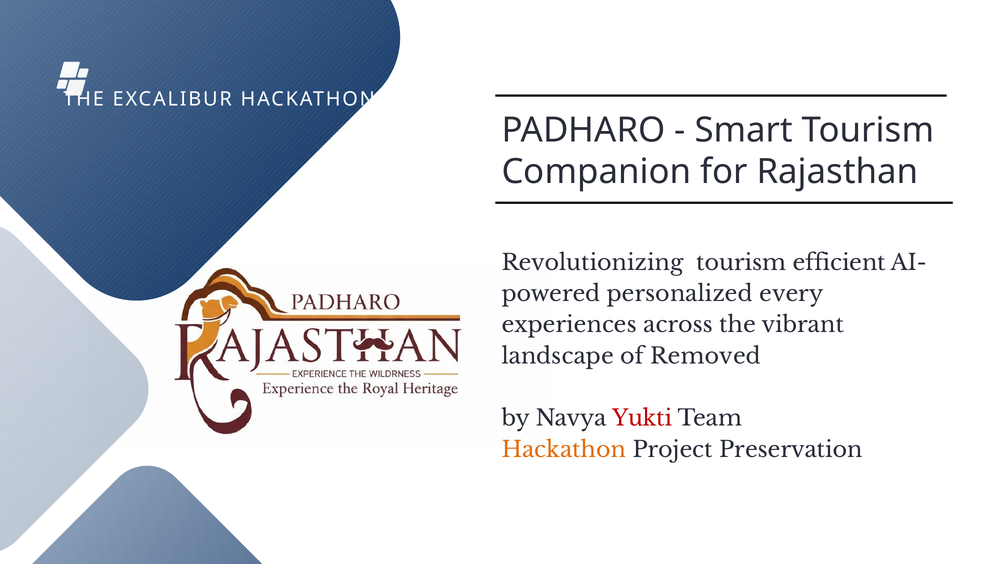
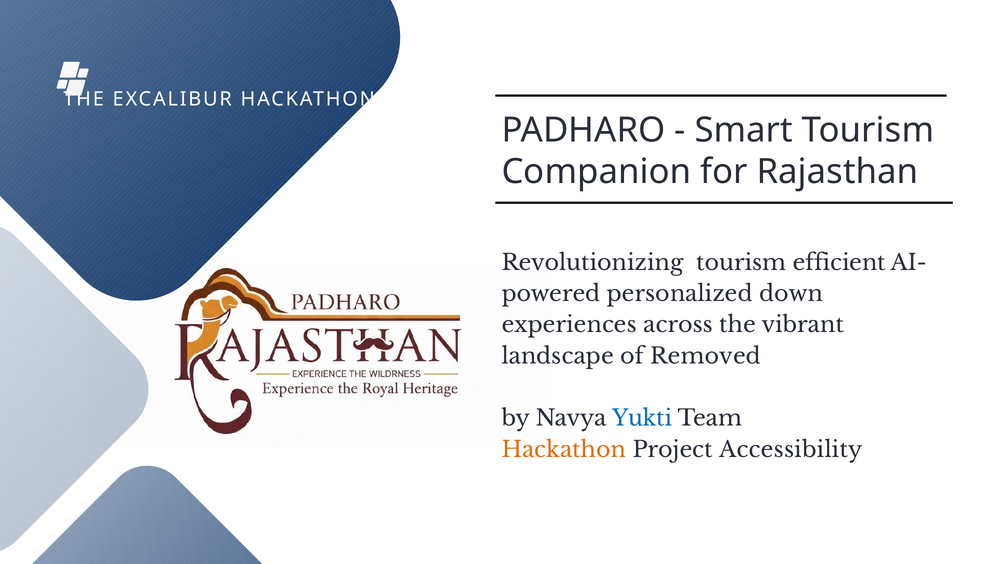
every: every -> down
Yukti colour: red -> blue
Preservation: Preservation -> Accessibility
